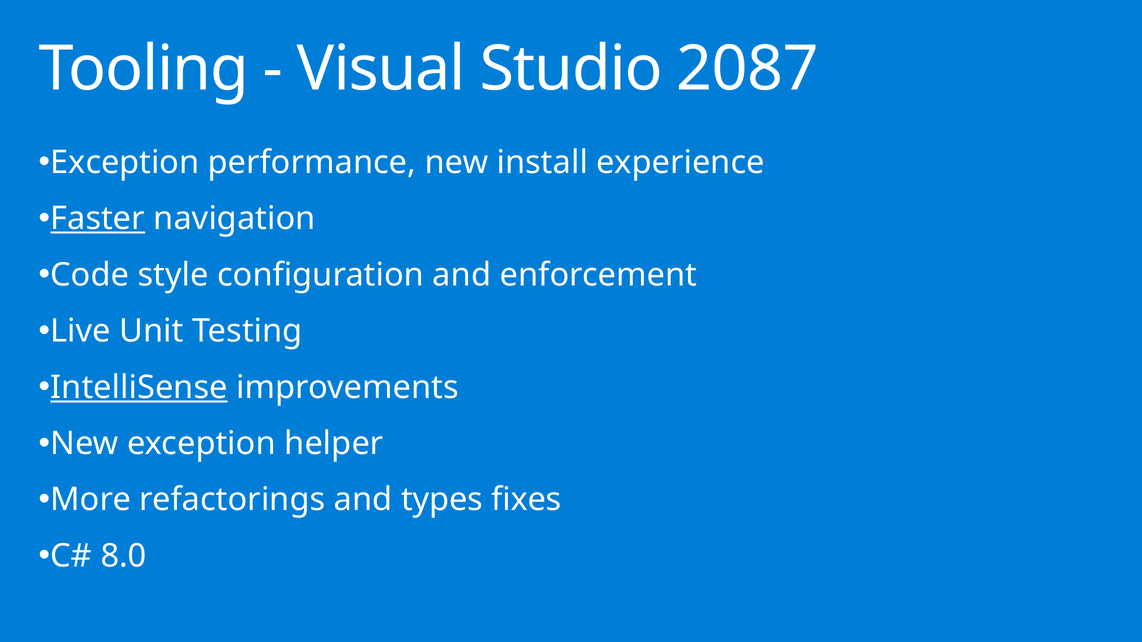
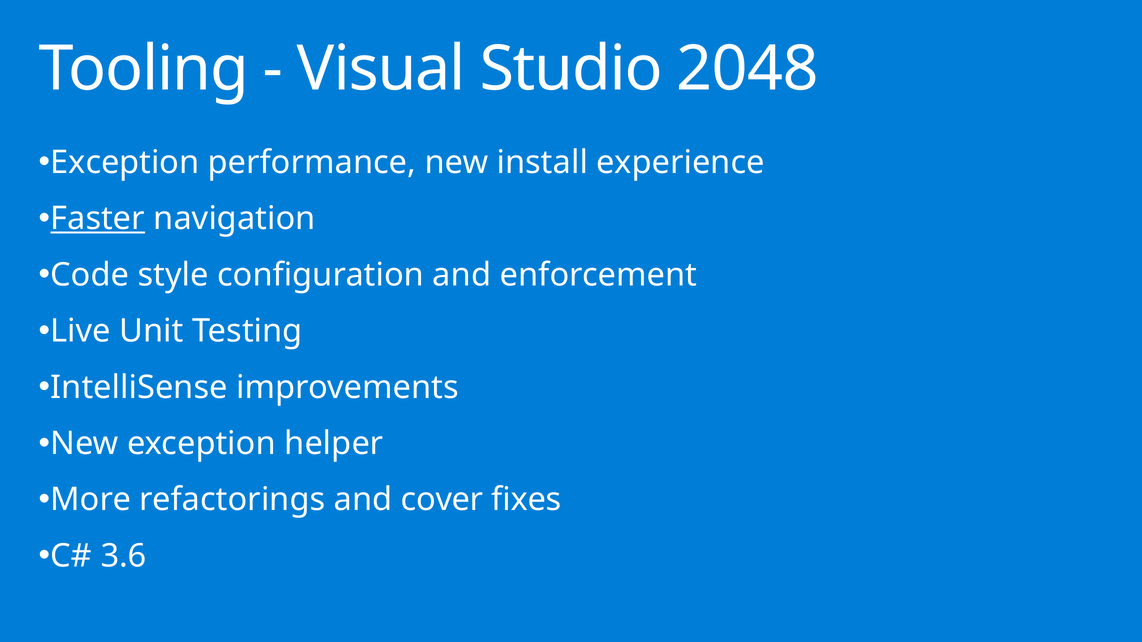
2087: 2087 -> 2048
IntelliSense underline: present -> none
types: types -> cover
8.0: 8.0 -> 3.6
